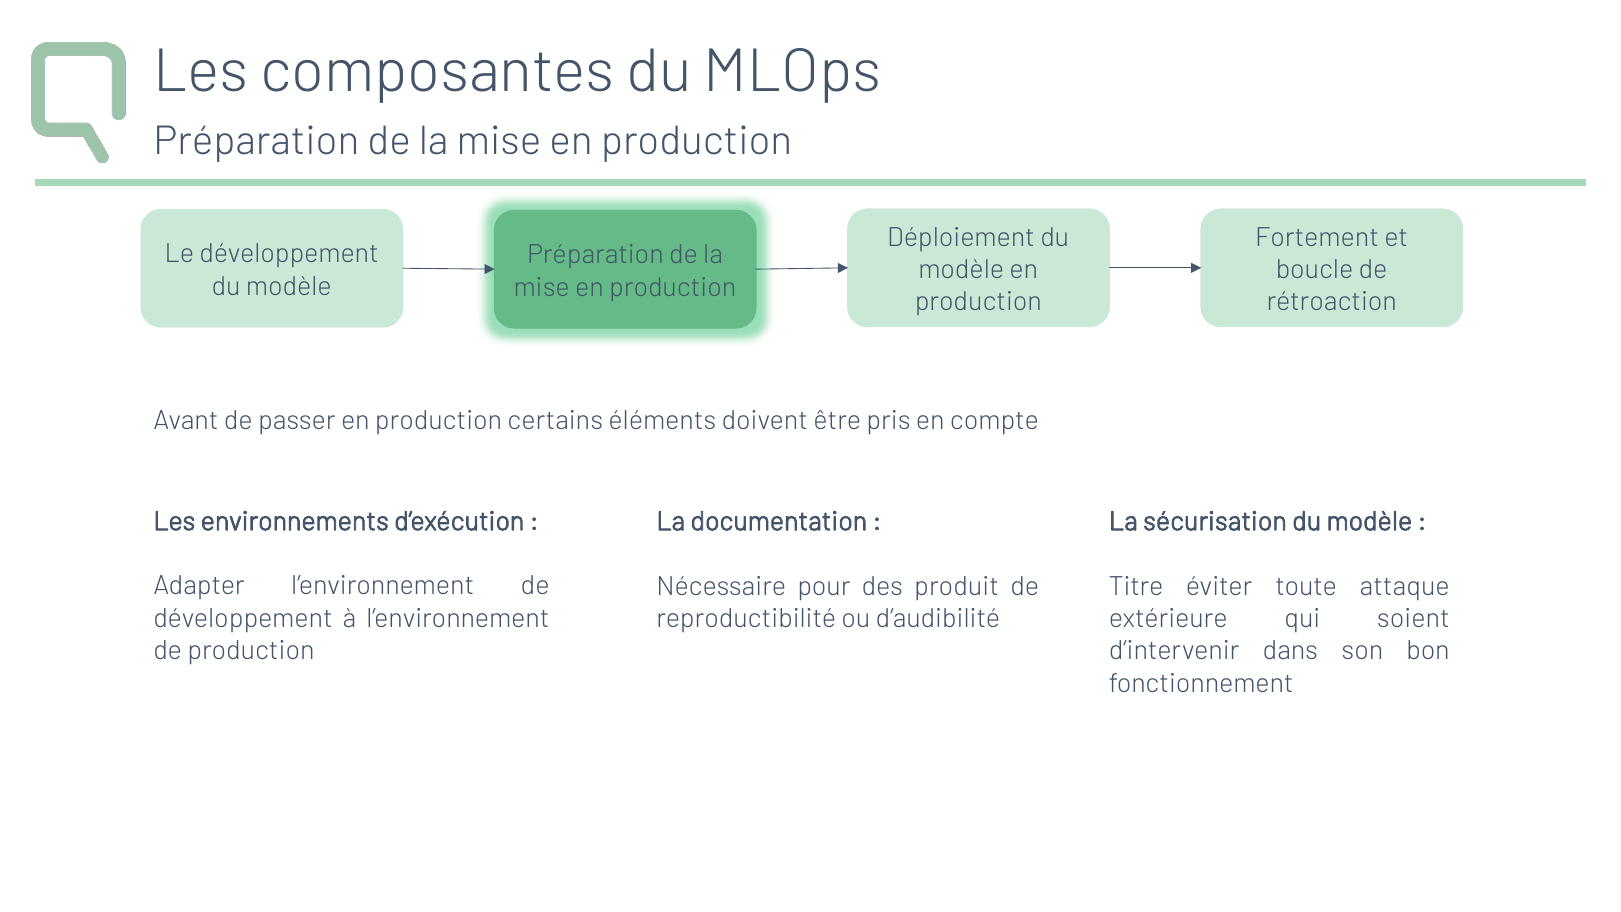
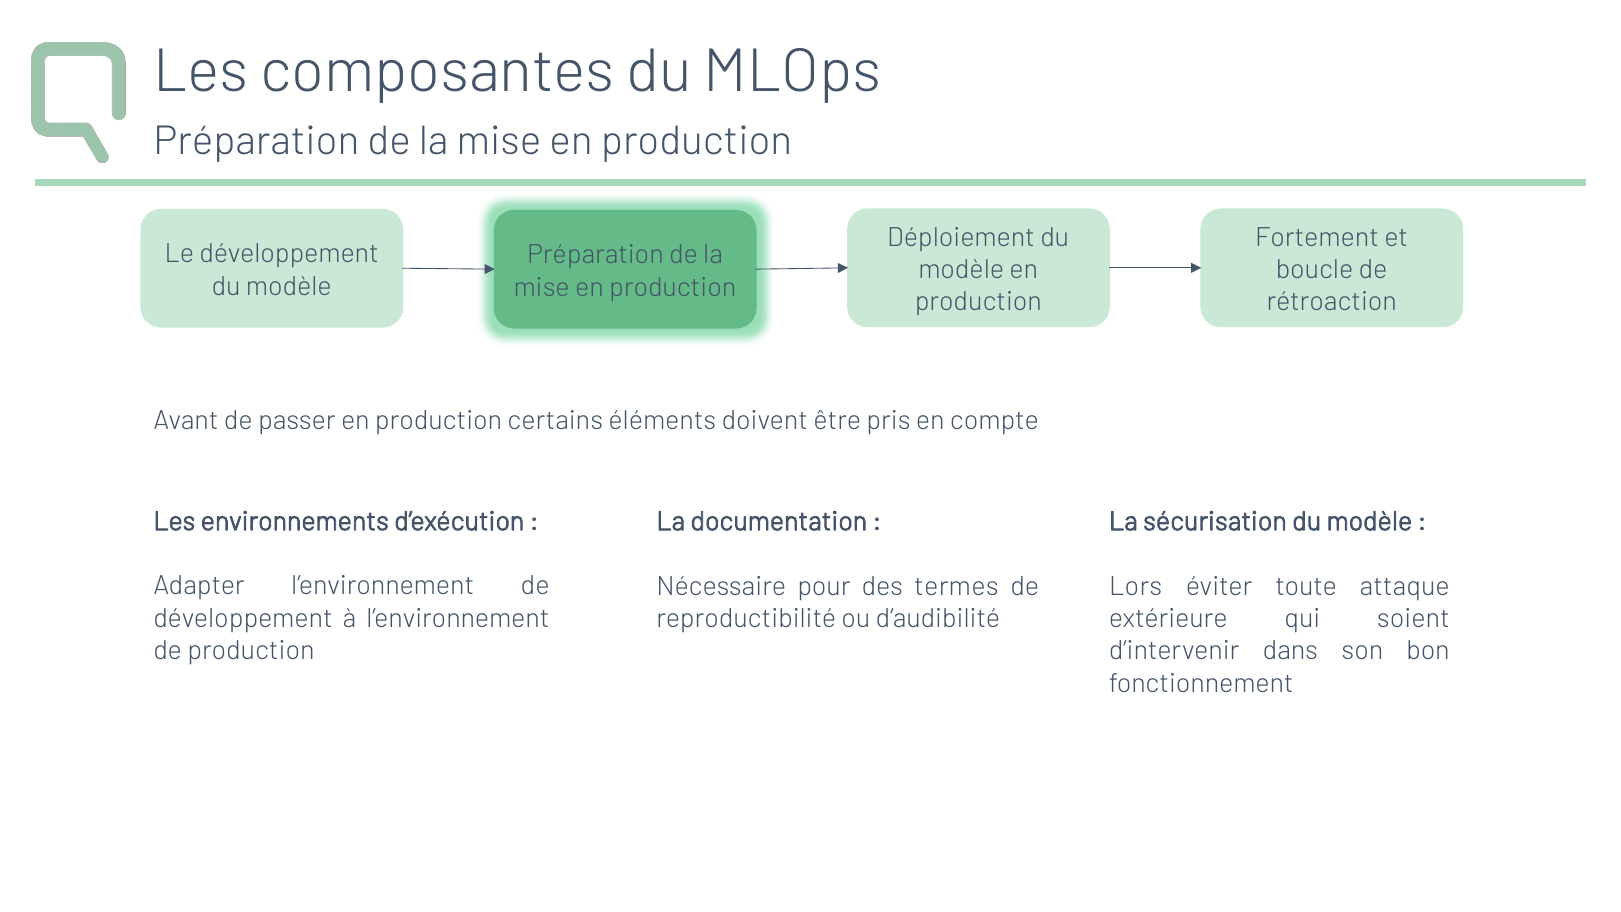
produit: produit -> termes
Titre: Titre -> Lors
